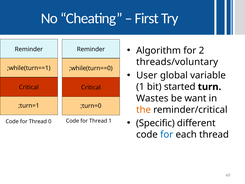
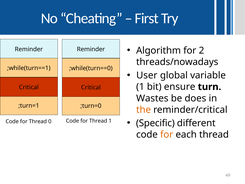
threads/voluntary: threads/voluntary -> threads/nowadays
started: started -> ensure
want: want -> does
for at (167, 134) colour: blue -> orange
